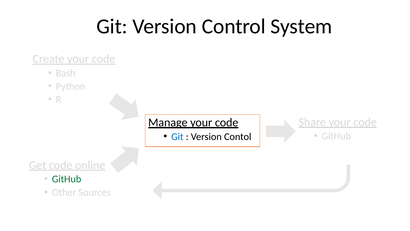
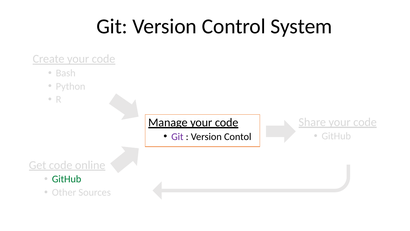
Git at (177, 136) colour: blue -> purple
